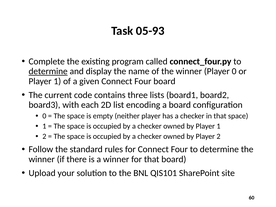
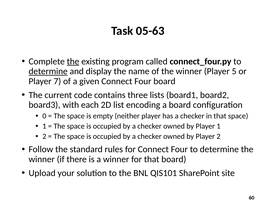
05-93: 05-93 -> 05-63
the at (73, 61) underline: none -> present
Player 0: 0 -> 5
1 at (57, 81): 1 -> 7
